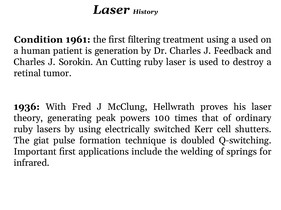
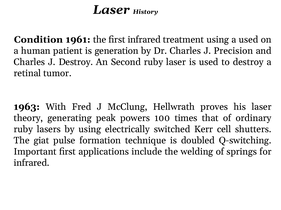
first filtering: filtering -> infrared
Feedback: Feedback -> Precision
J Sorokin: Sorokin -> Destroy
Cutting: Cutting -> Second
1936: 1936 -> 1963
